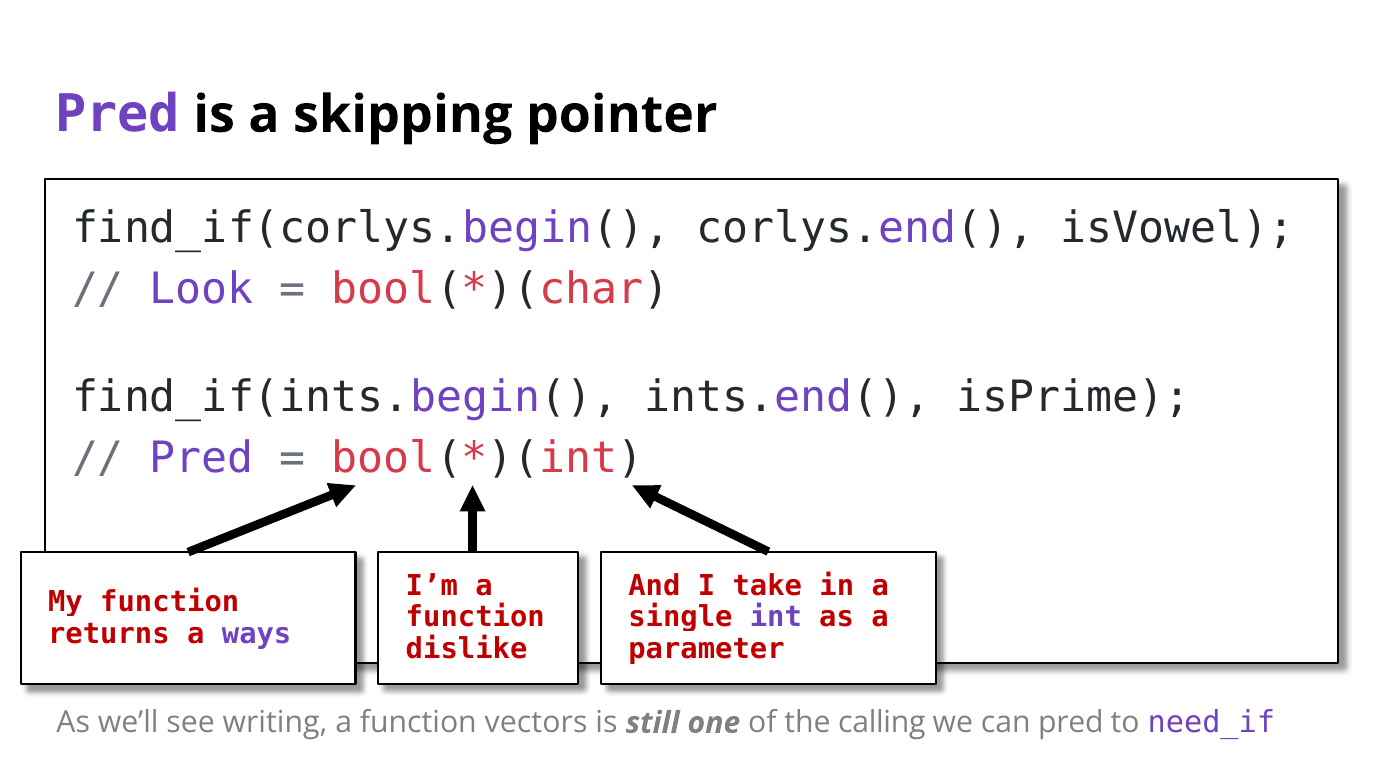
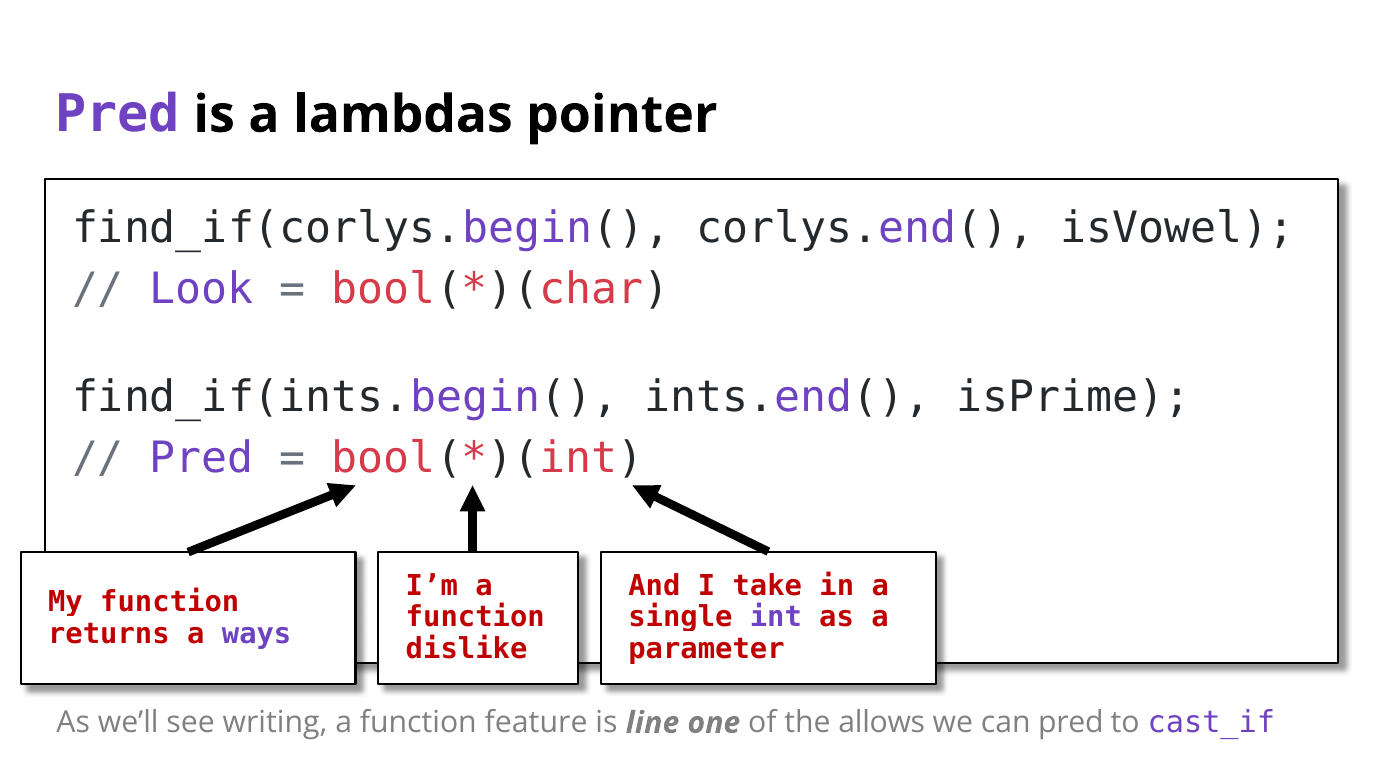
skipping: skipping -> lambdas
vectors: vectors -> feature
still: still -> line
calling: calling -> allows
need_if: need_if -> cast_if
